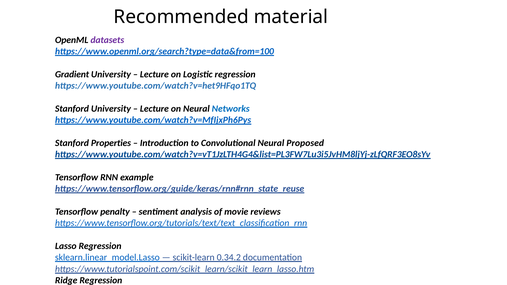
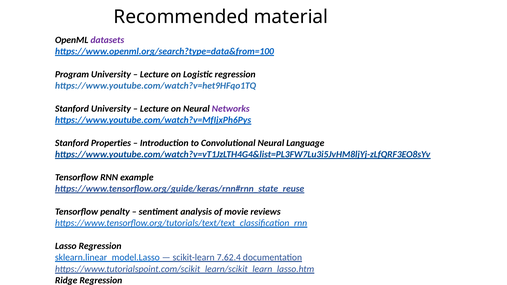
Gradient: Gradient -> Program
Networks colour: blue -> purple
Proposed: Proposed -> Language
0.34.2: 0.34.2 -> 7.62.4
